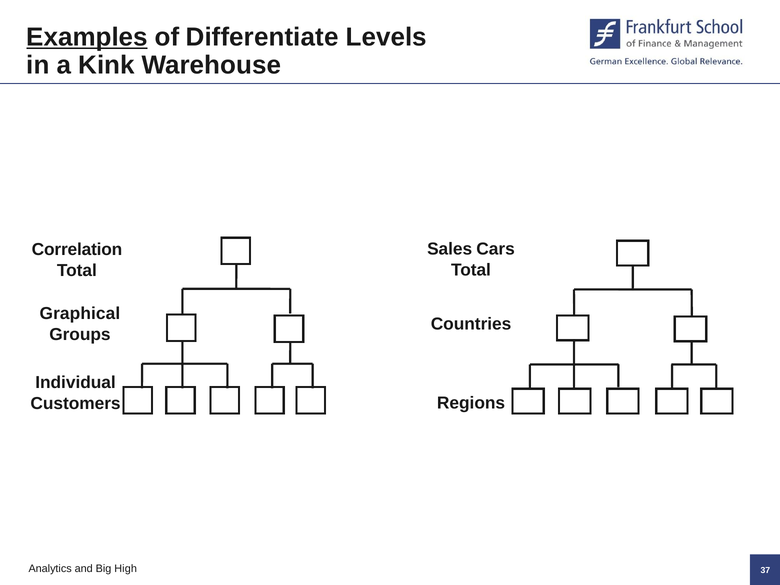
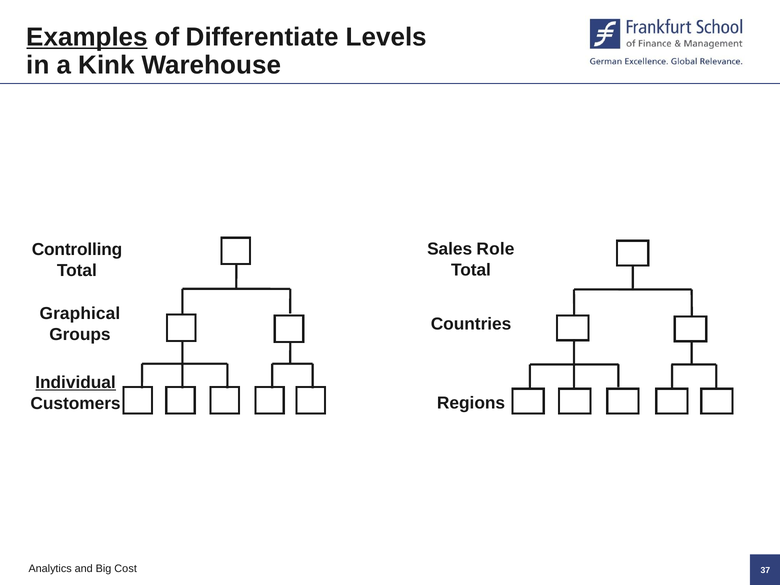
Cars: Cars -> Role
Correlation: Correlation -> Controlling
Individual underline: none -> present
High: High -> Cost
